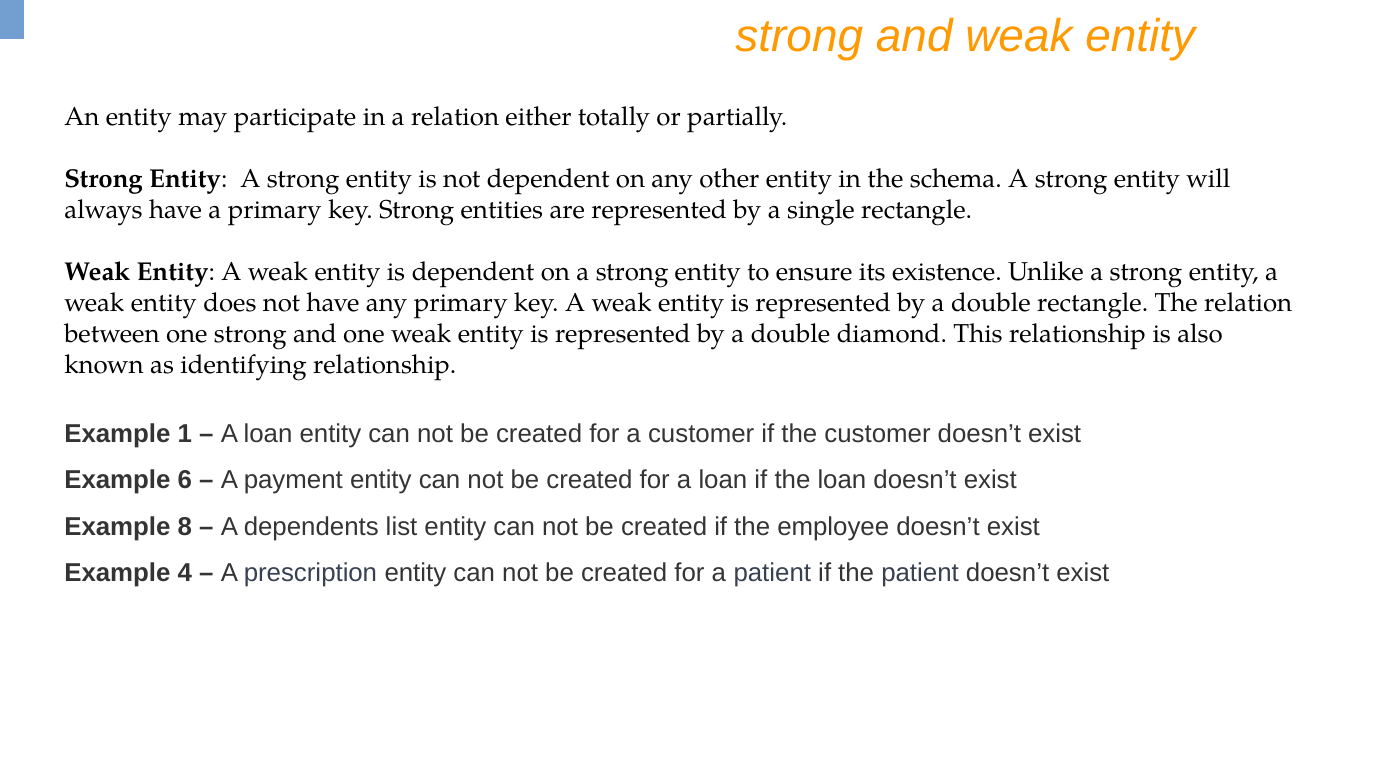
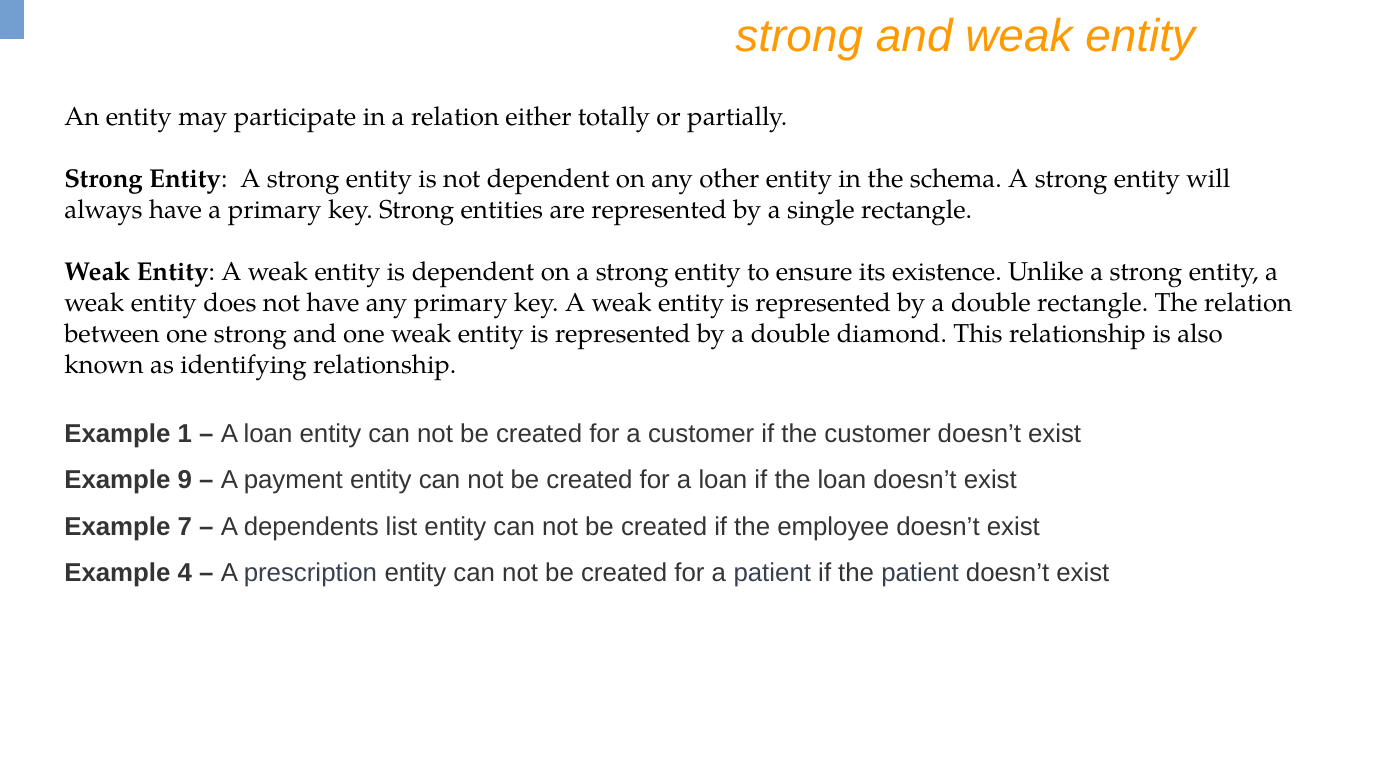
6: 6 -> 9
8: 8 -> 7
